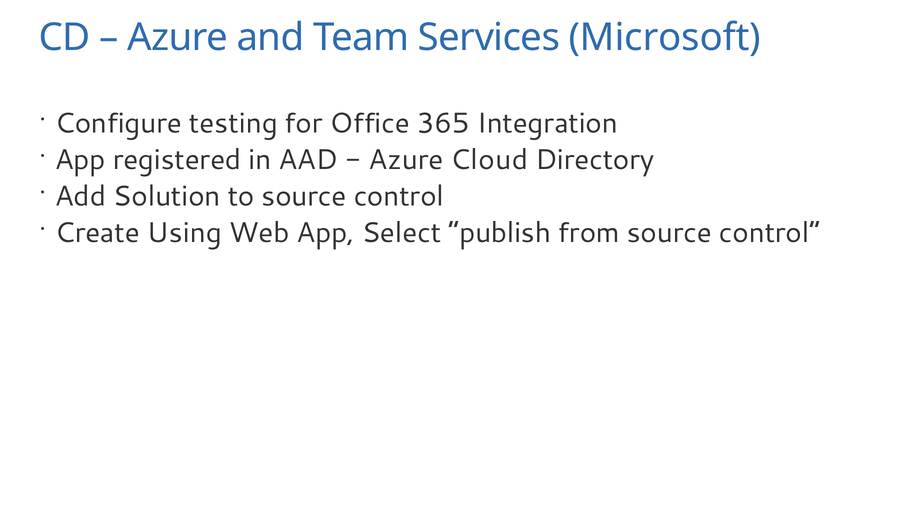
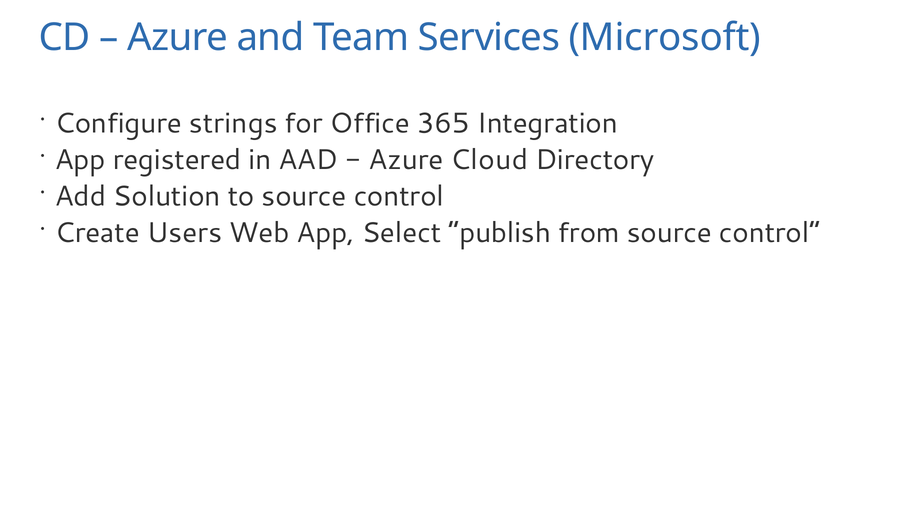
testing: testing -> strings
Using: Using -> Users
